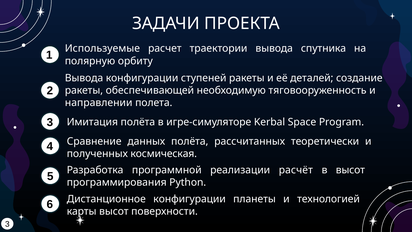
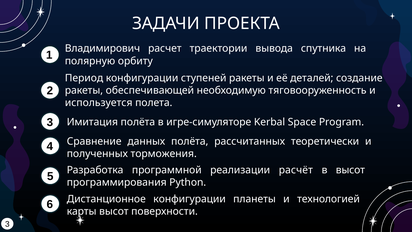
Используемые: Используемые -> Владимирович
Вывода at (84, 78): Вывода -> Период
направлении: направлении -> используется
космическая: космическая -> торможения
